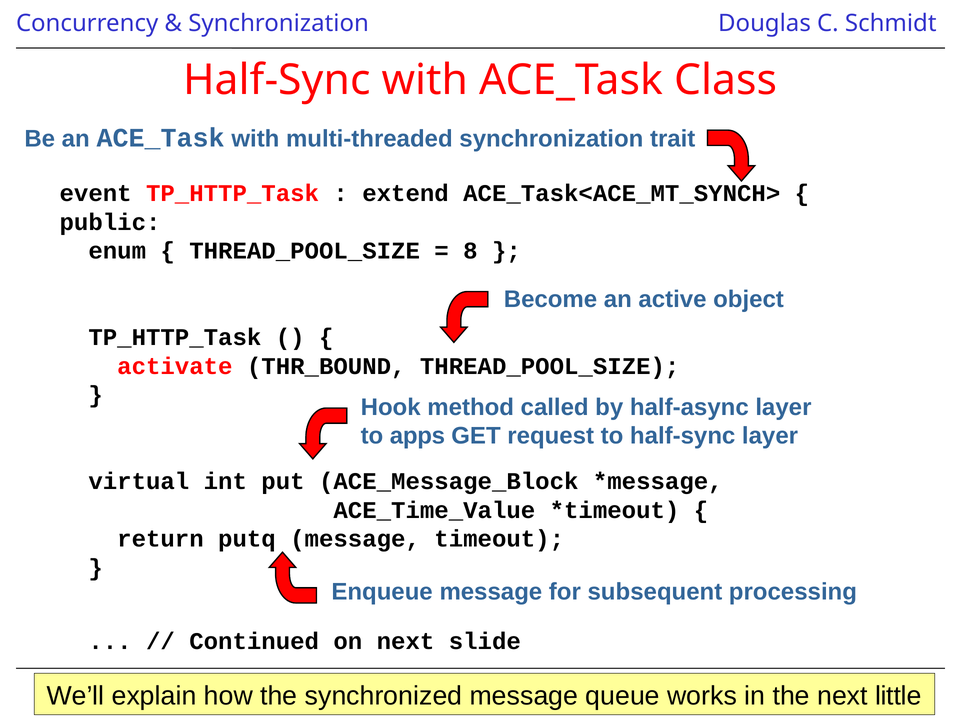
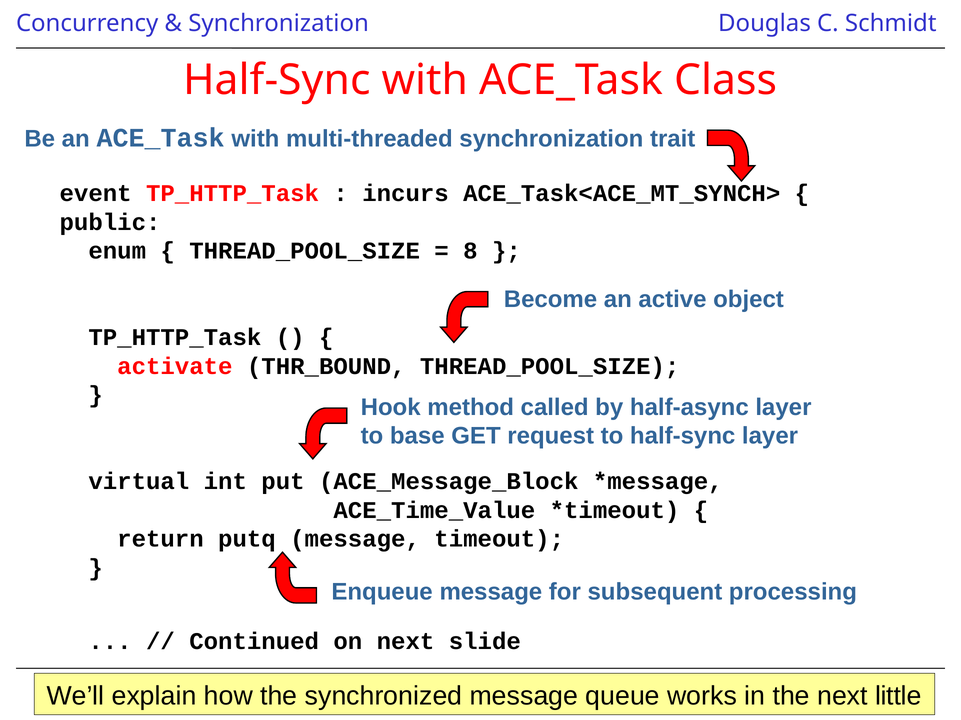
extend: extend -> incurs
apps: apps -> base
